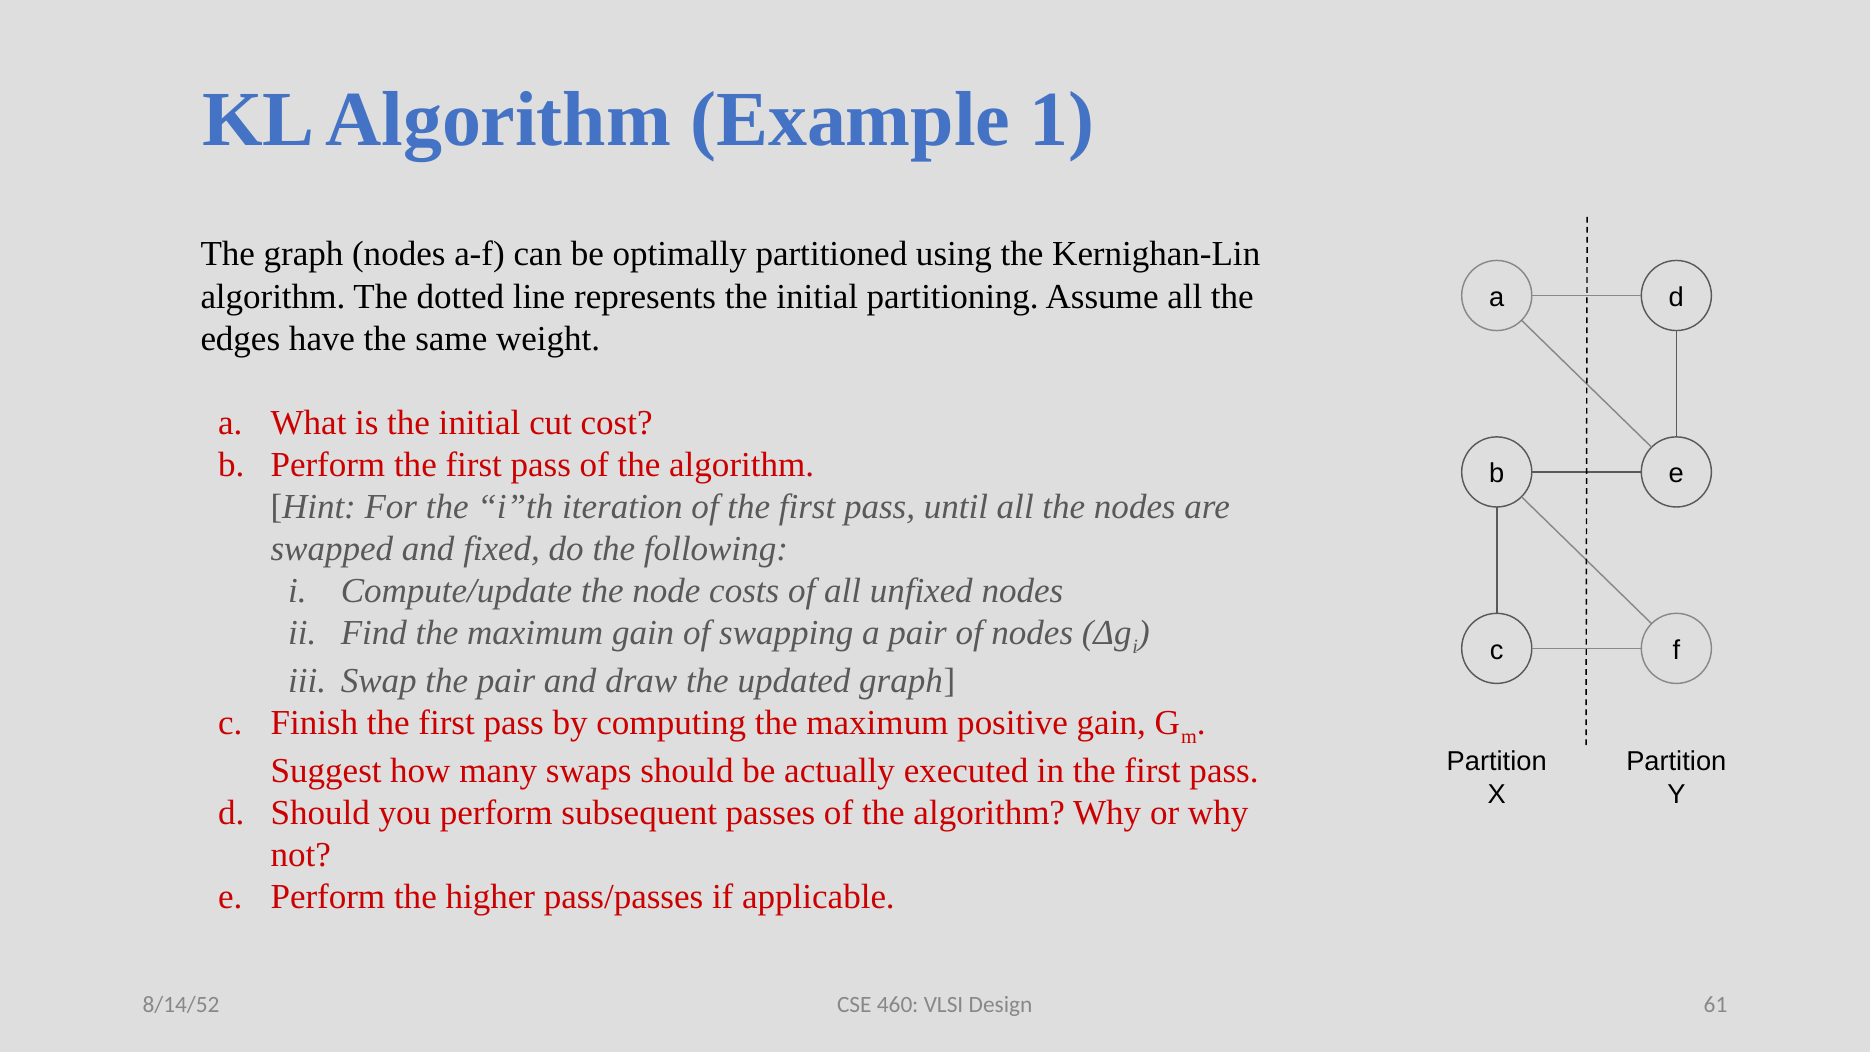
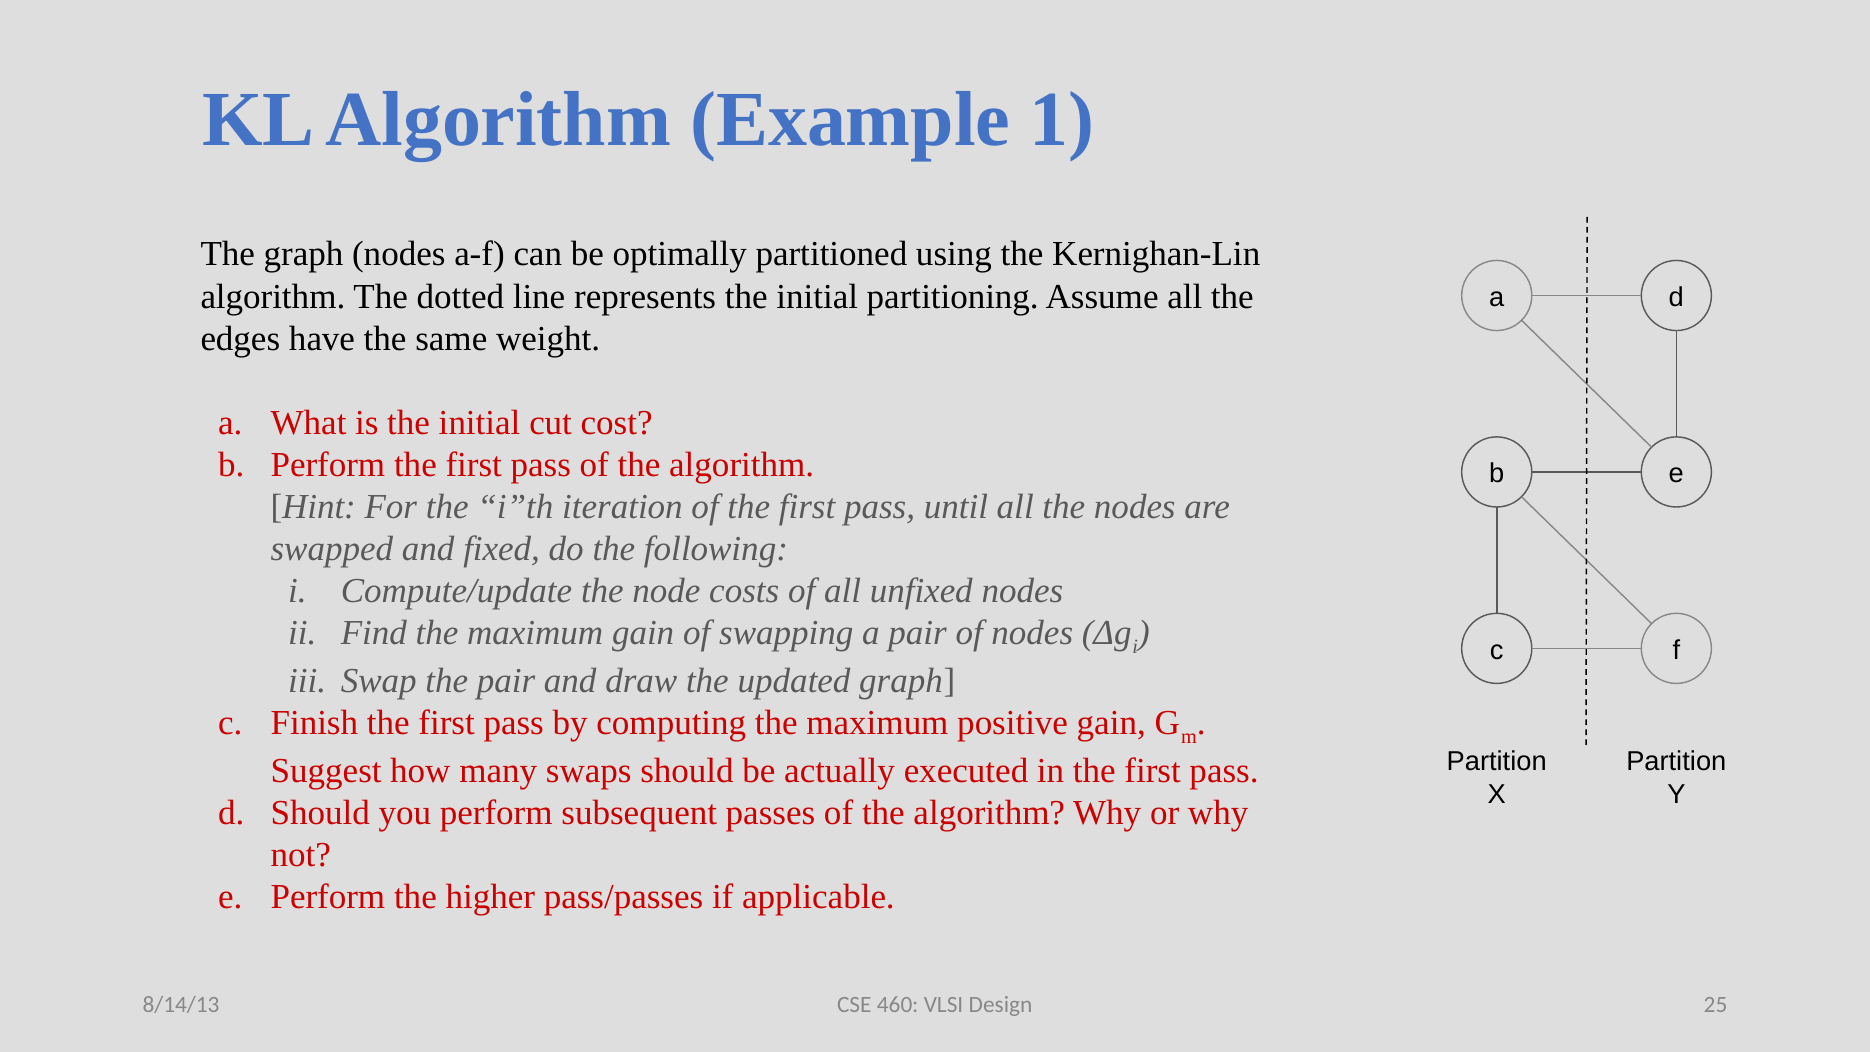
8/14/52: 8/14/52 -> 8/14/13
61: 61 -> 25
